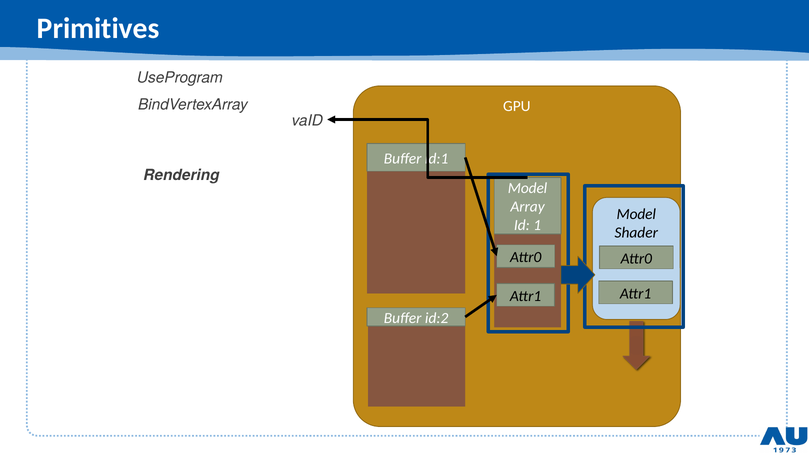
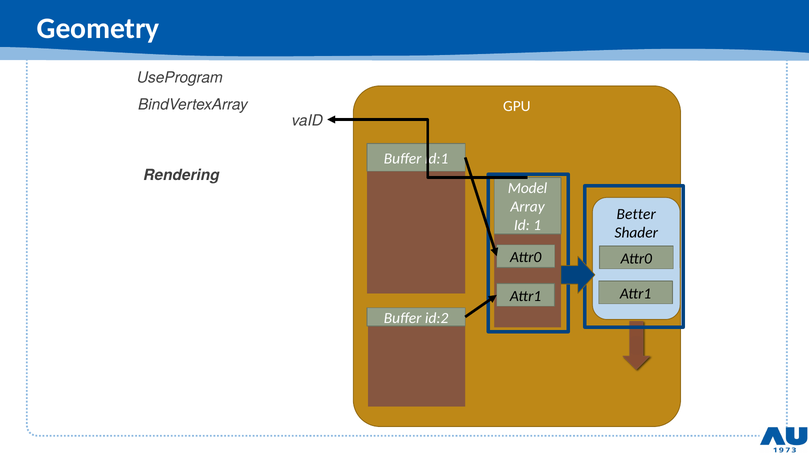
Primitives: Primitives -> Geometry
Model at (636, 214): Model -> Better
